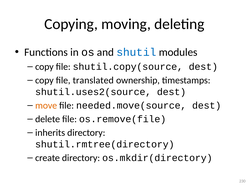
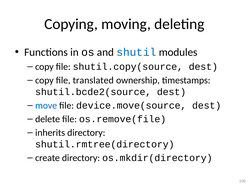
shutil.uses2(source: shutil.uses2(source -> shutil.bcde2(source
move colour: orange -> blue
needed.move(source: needed.move(source -> device.move(source
